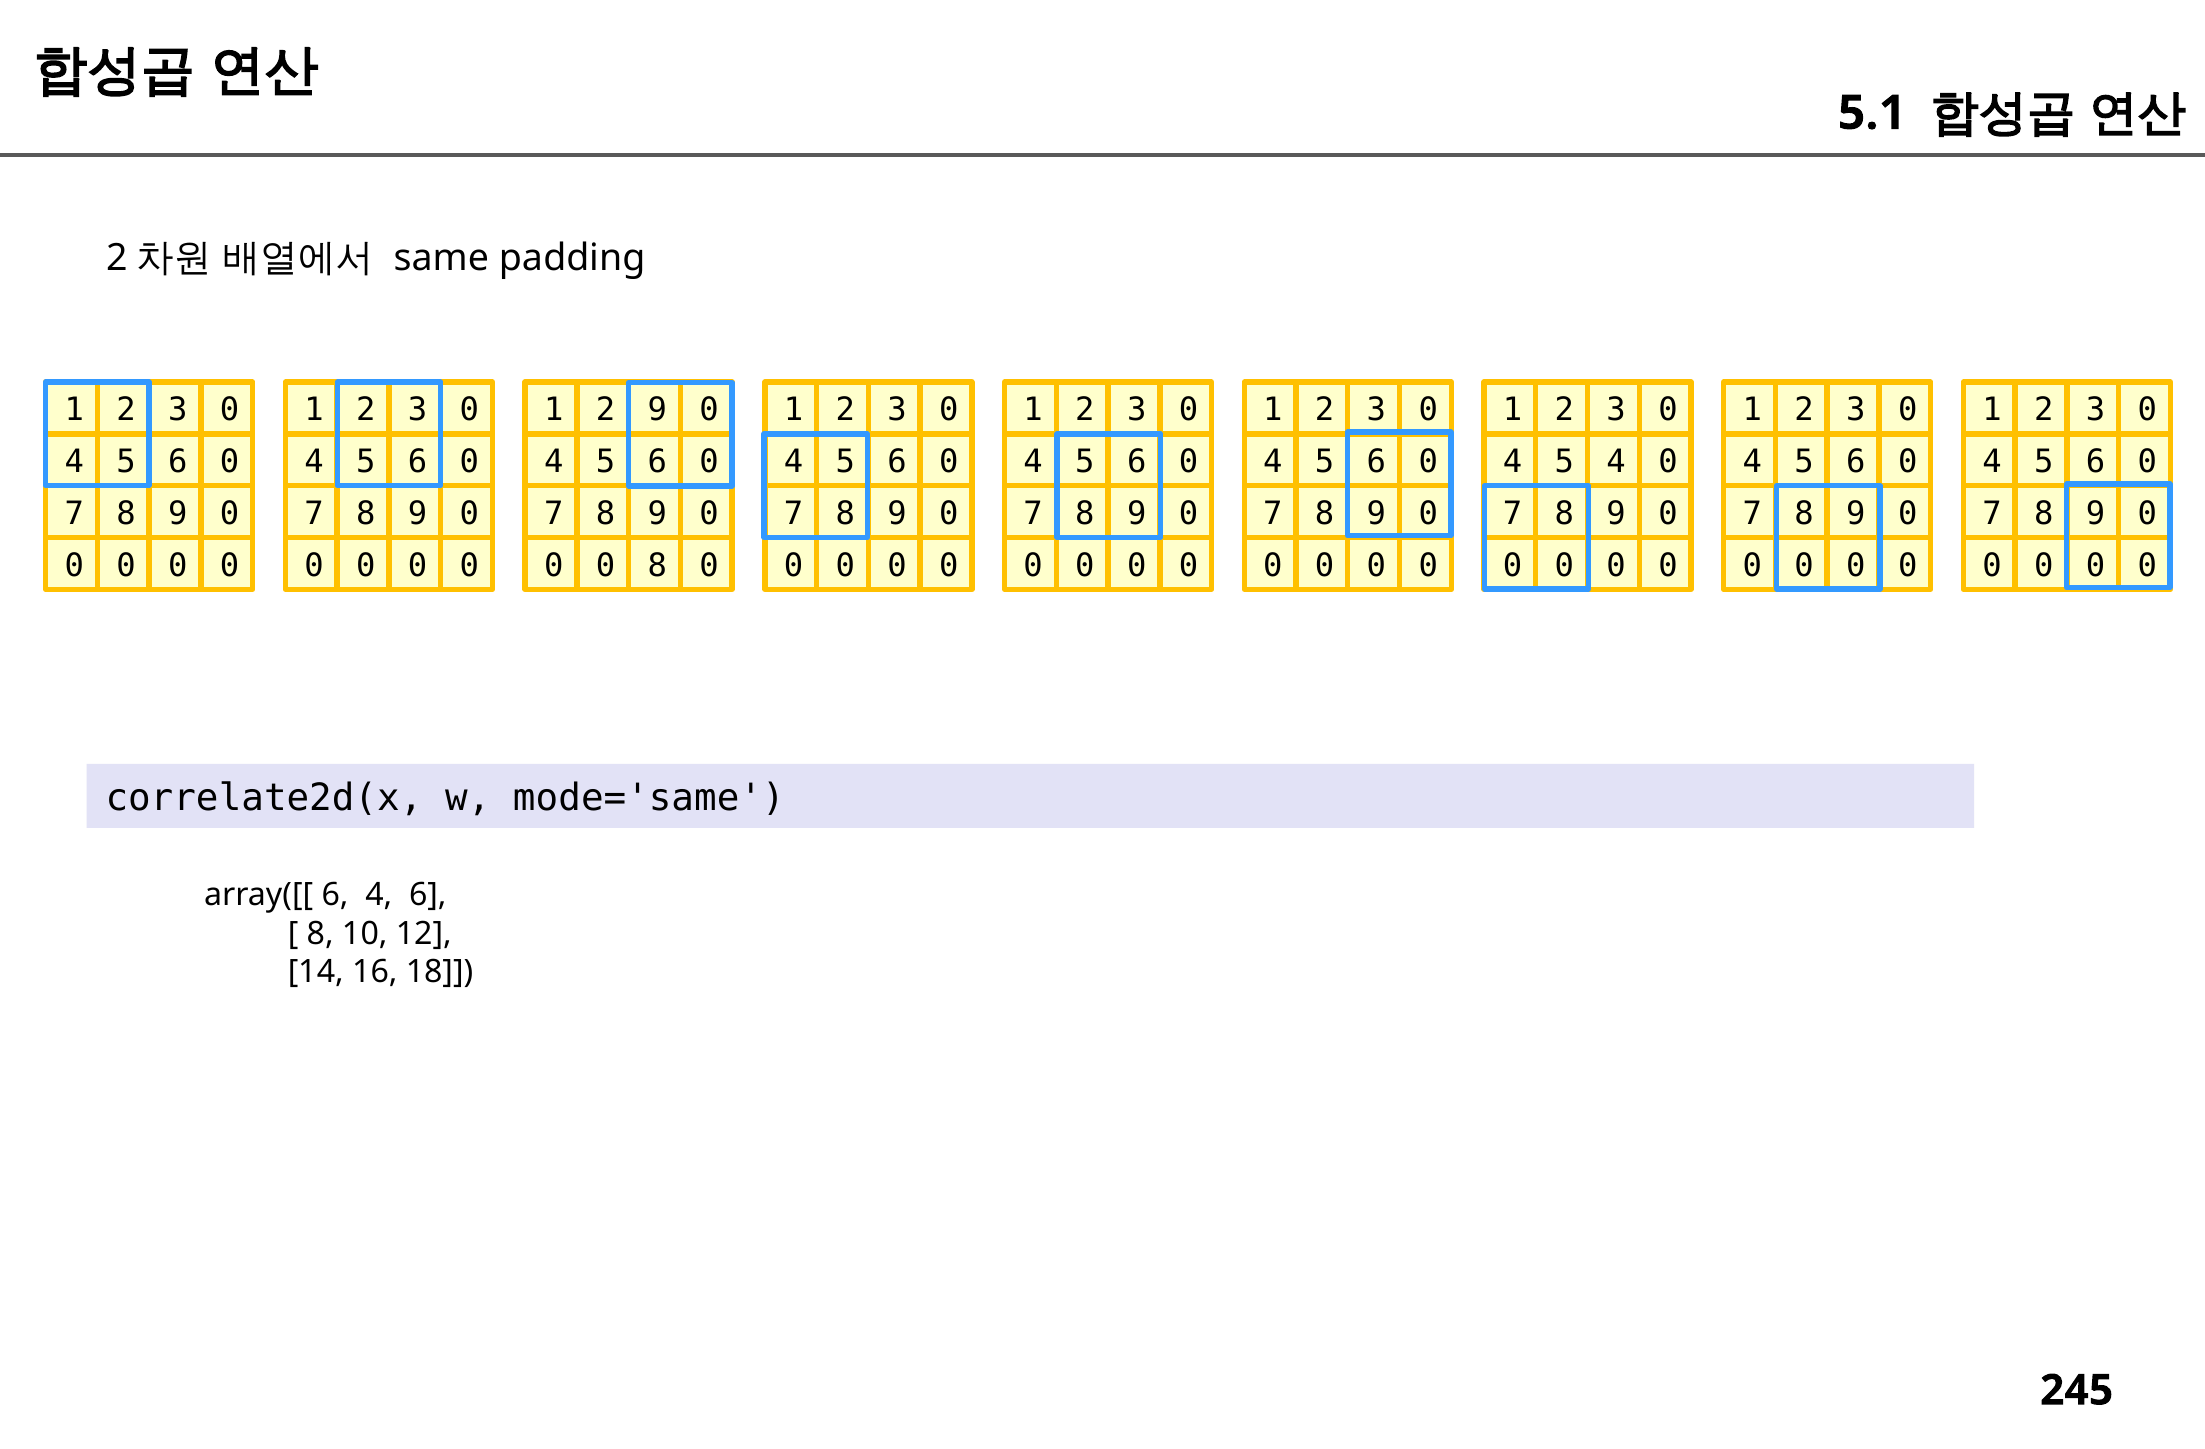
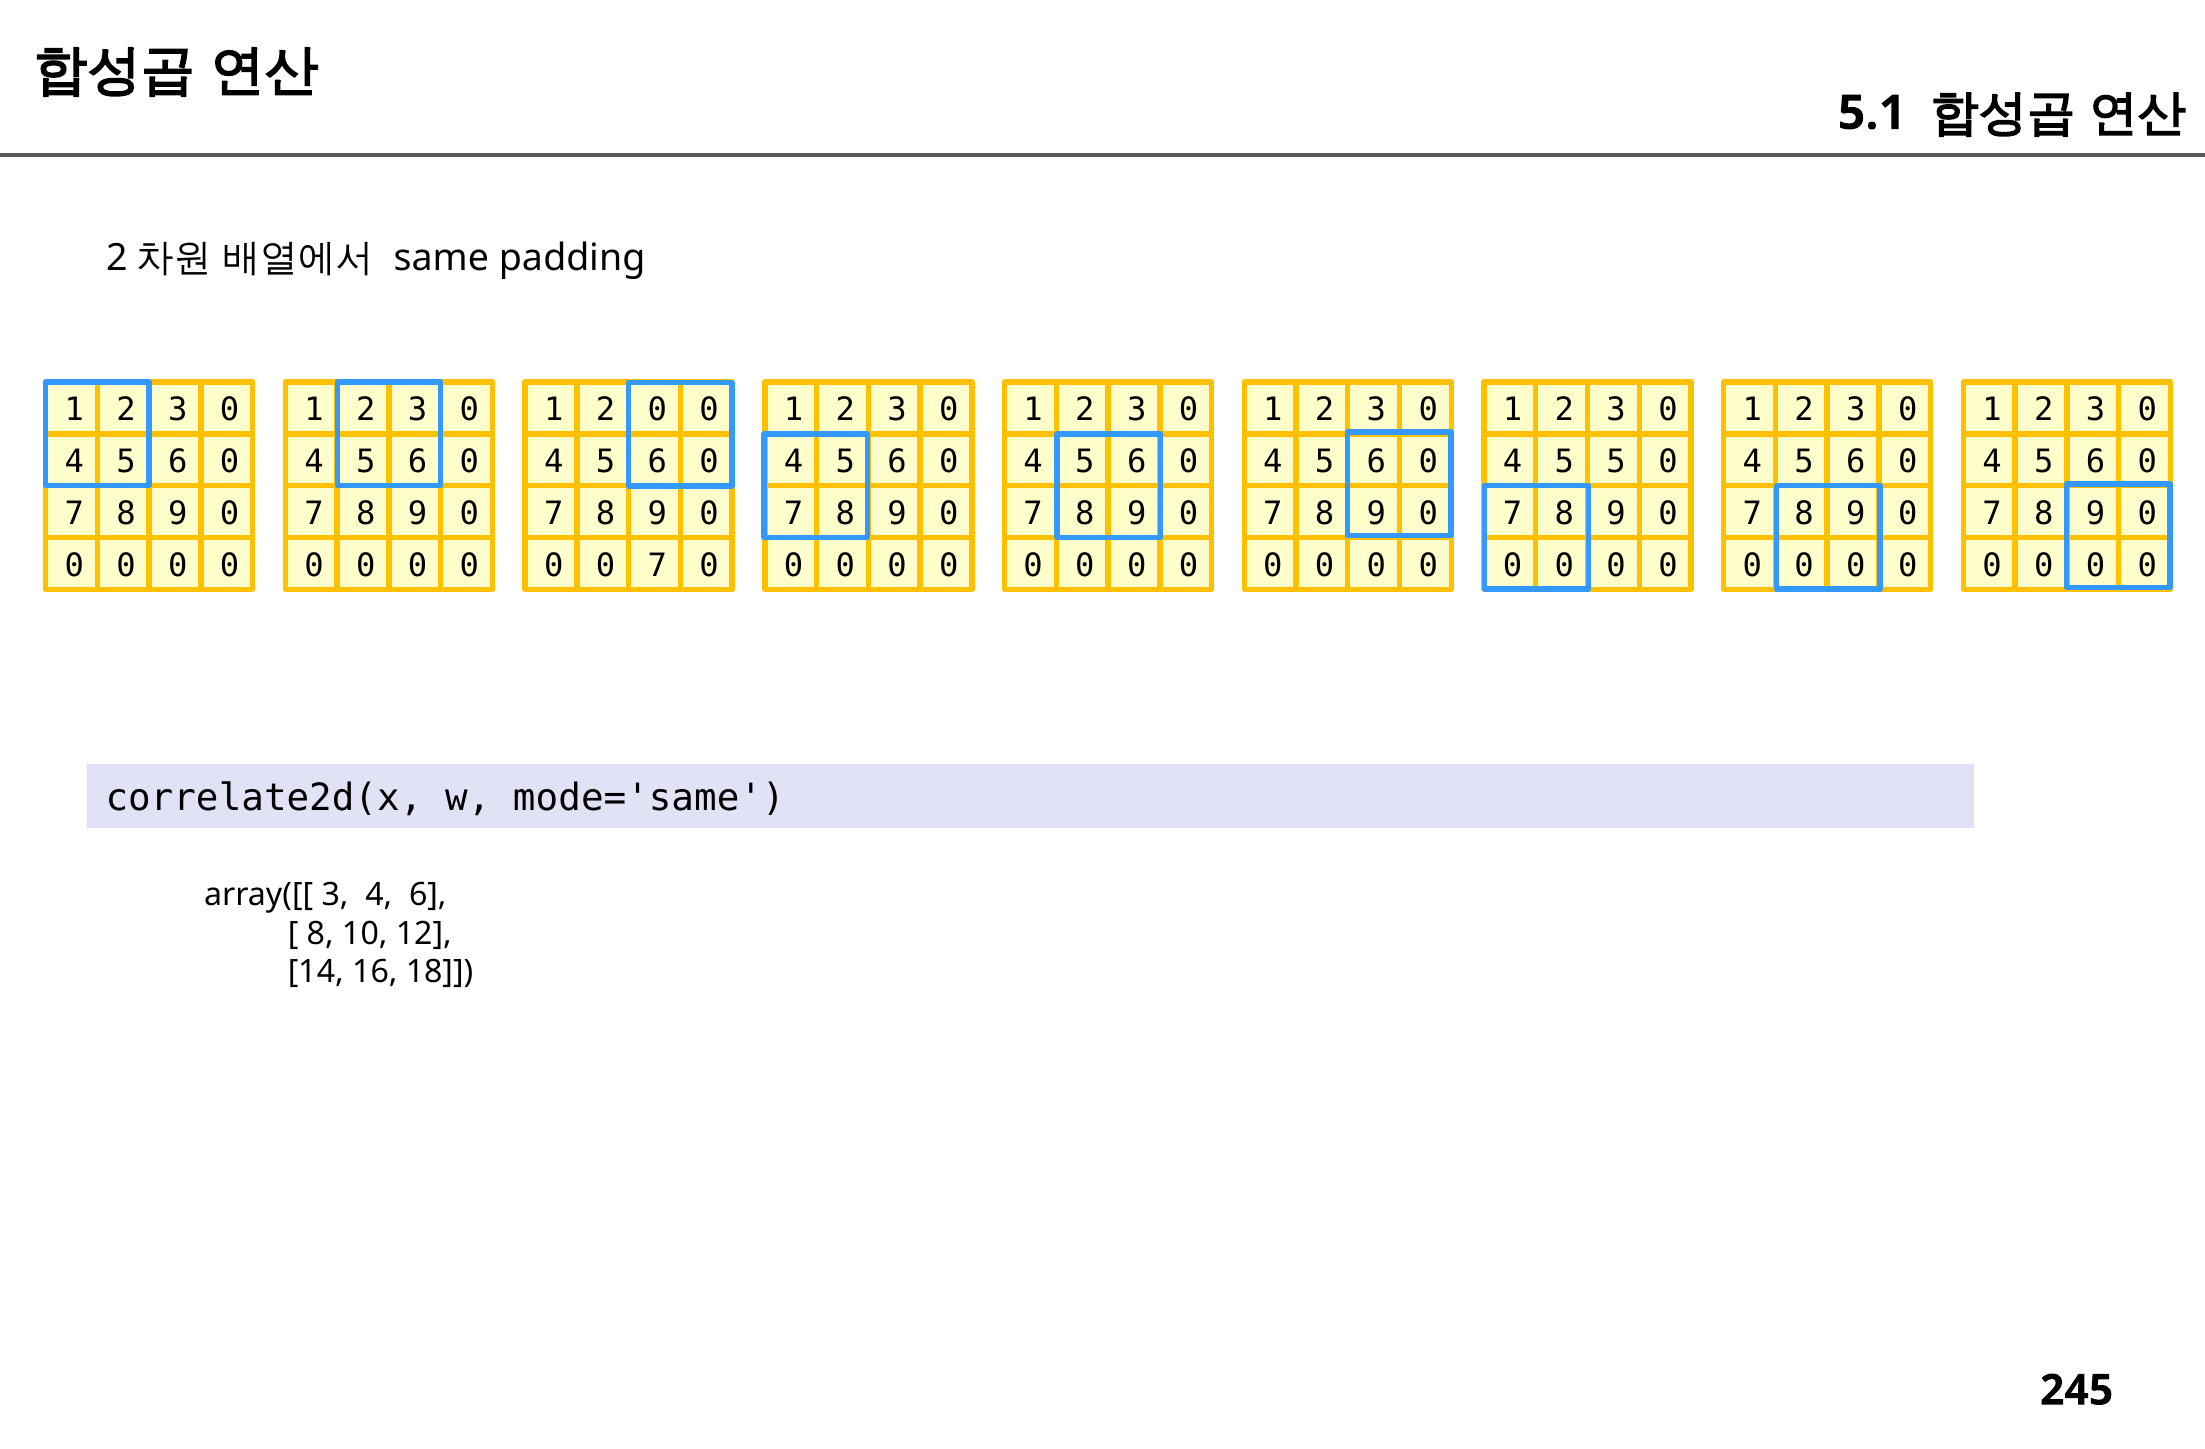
2 9: 9 -> 0
5 4: 4 -> 5
0 8: 8 -> 7
array([[ 6: 6 -> 3
